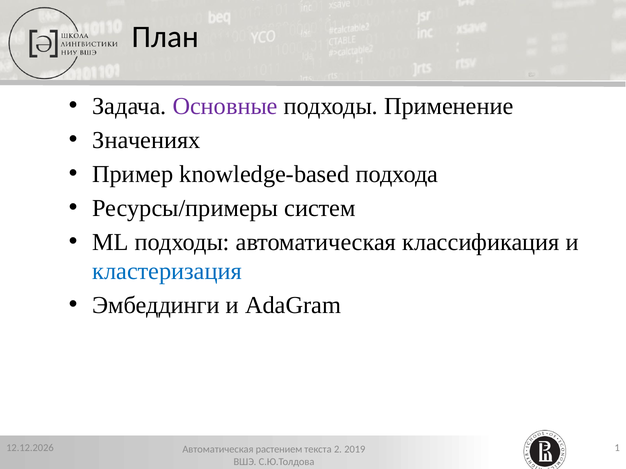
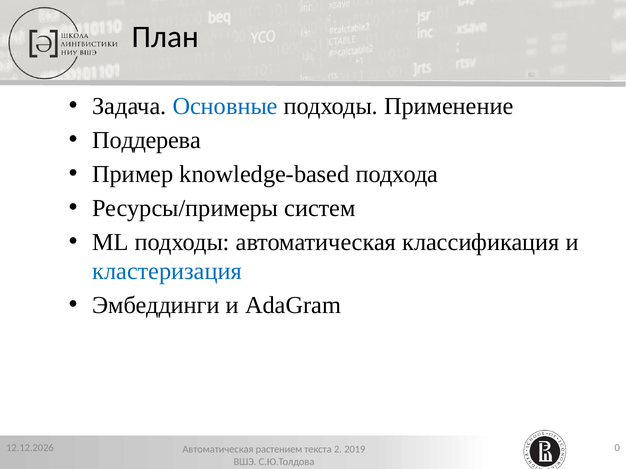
Основные colour: purple -> blue
Значениях: Значениях -> Поддерева
1: 1 -> 0
